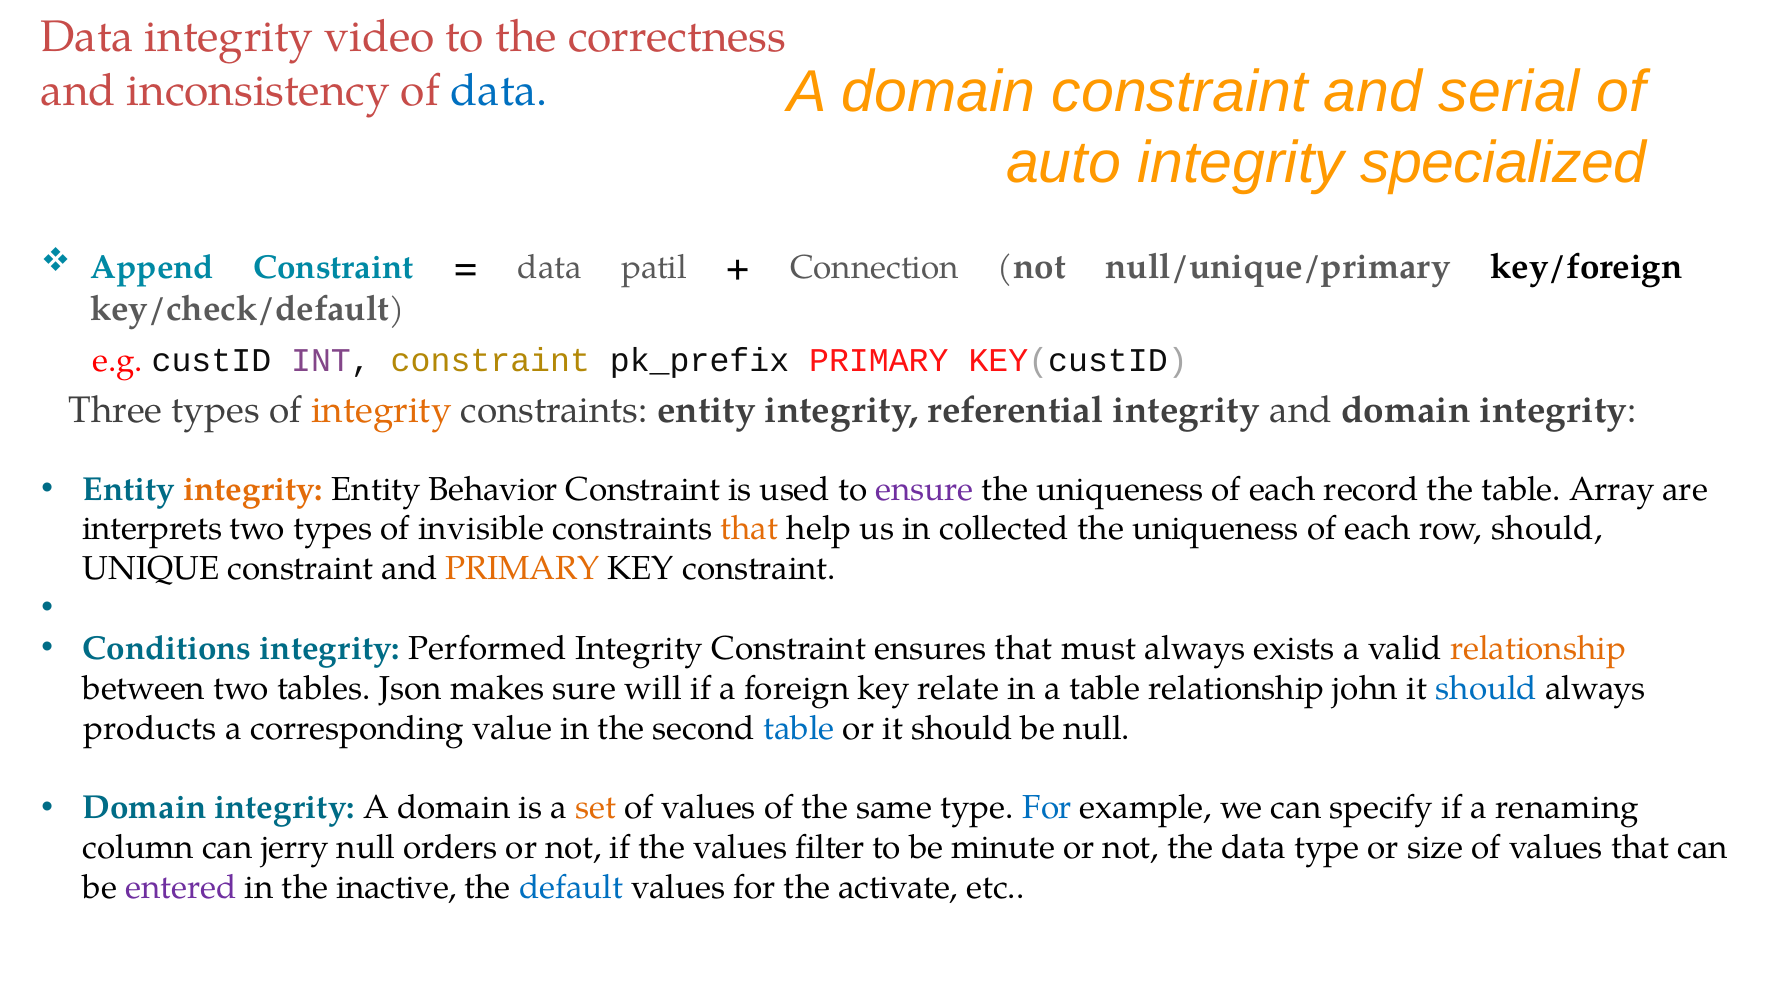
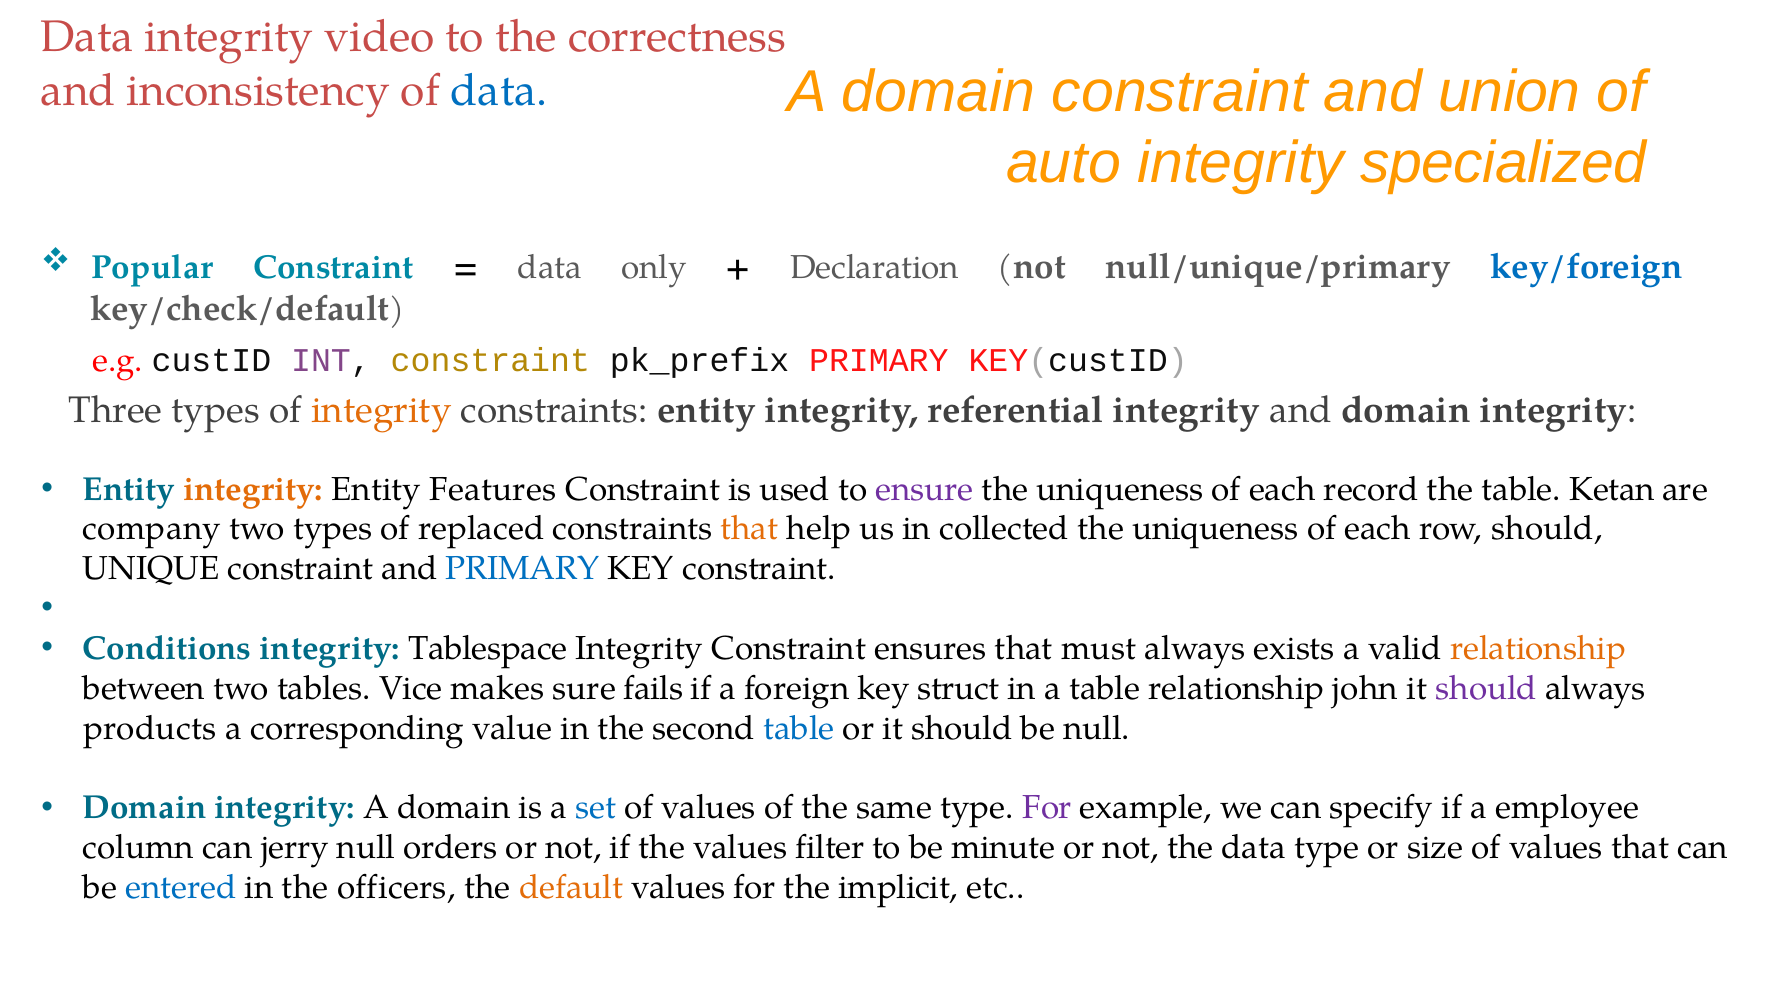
serial: serial -> union
Append: Append -> Popular
patil: patil -> only
Connection: Connection -> Declaration
key/foreign colour: black -> blue
Behavior: Behavior -> Features
Array: Array -> Ketan
interprets: interprets -> company
invisible: invisible -> replaced
PRIMARY at (523, 569) colour: orange -> blue
Performed: Performed -> Tablespace
Json: Json -> Vice
will: will -> fails
relate: relate -> struct
should at (1486, 688) colour: blue -> purple
set colour: orange -> blue
For at (1047, 808) colour: blue -> purple
renaming: renaming -> employee
entered colour: purple -> blue
inactive: inactive -> officers
default colour: blue -> orange
activate: activate -> implicit
